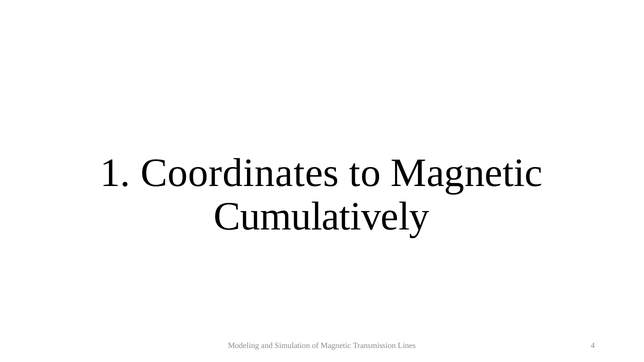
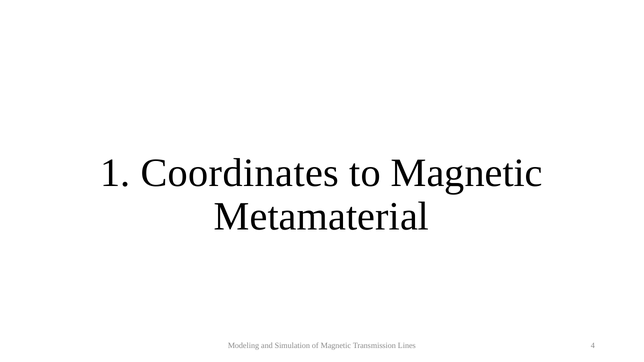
Cumulatively: Cumulatively -> Metamaterial
